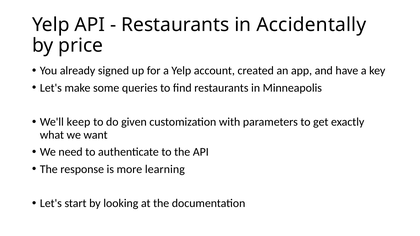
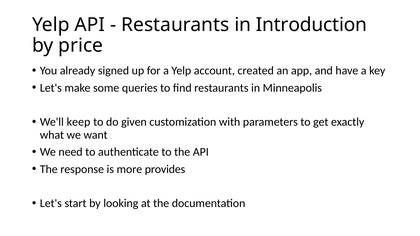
Accidentally: Accidentally -> Introduction
learning: learning -> provides
